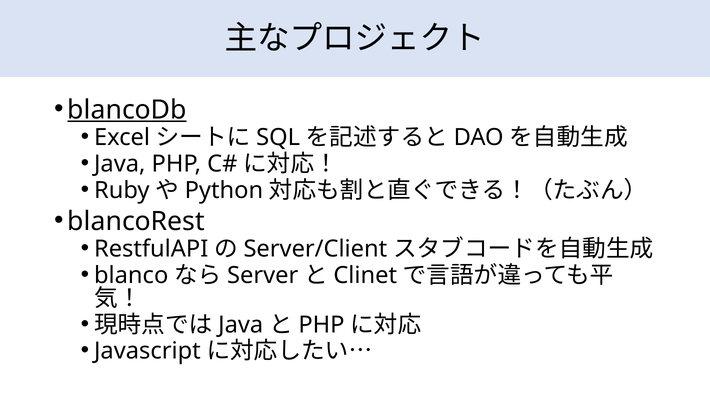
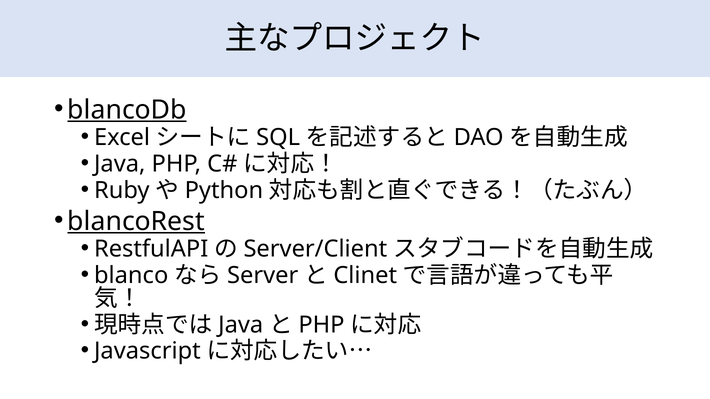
blancoRest underline: none -> present
